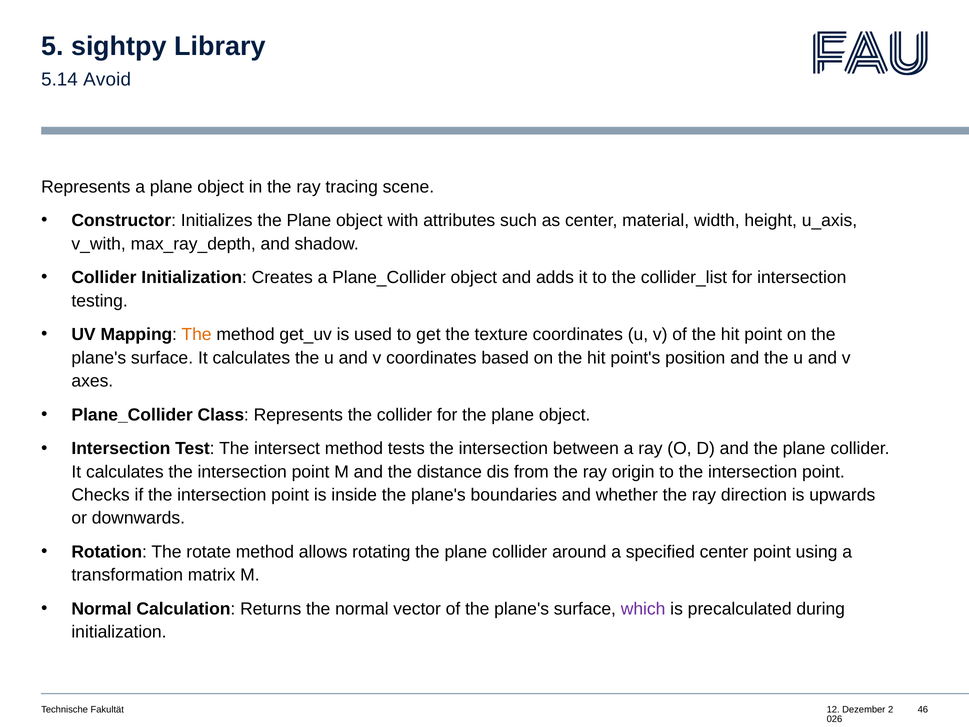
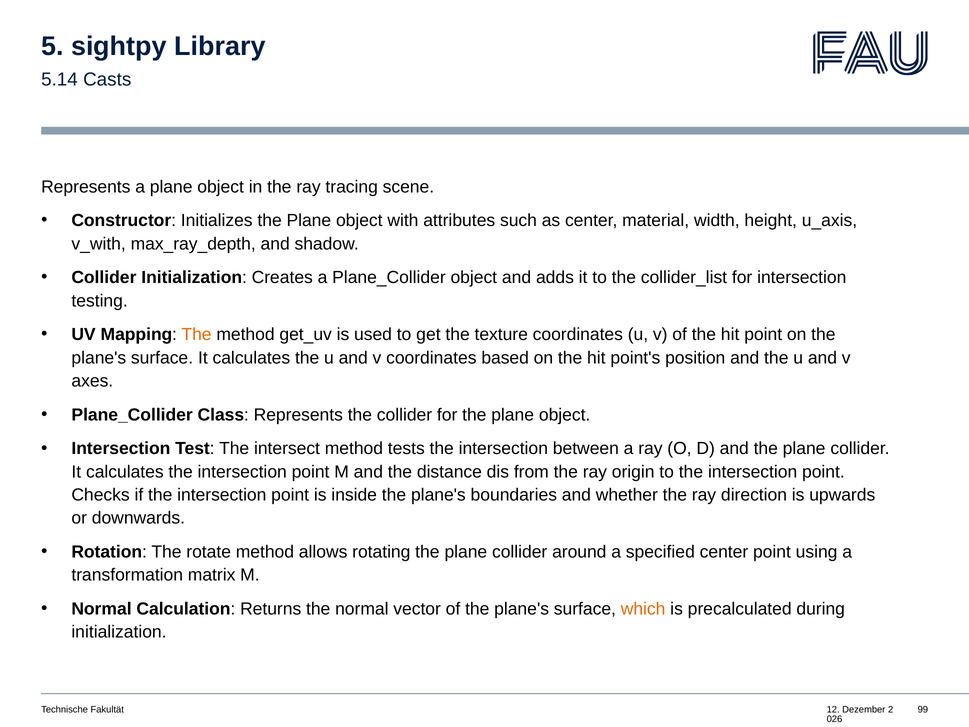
Avoid: Avoid -> Casts
which colour: purple -> orange
46: 46 -> 99
